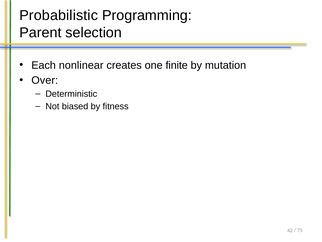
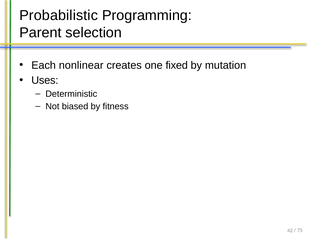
finite: finite -> fixed
Over: Over -> Uses
